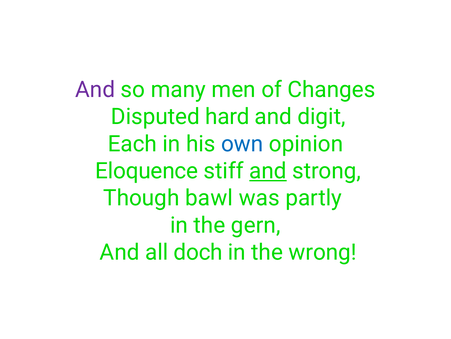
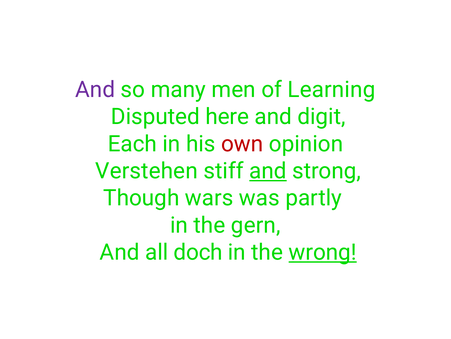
Changes: Changes -> Learning
hard: hard -> here
own colour: blue -> red
Eloquence: Eloquence -> Verstehen
bawl: bawl -> wars
wrong underline: none -> present
